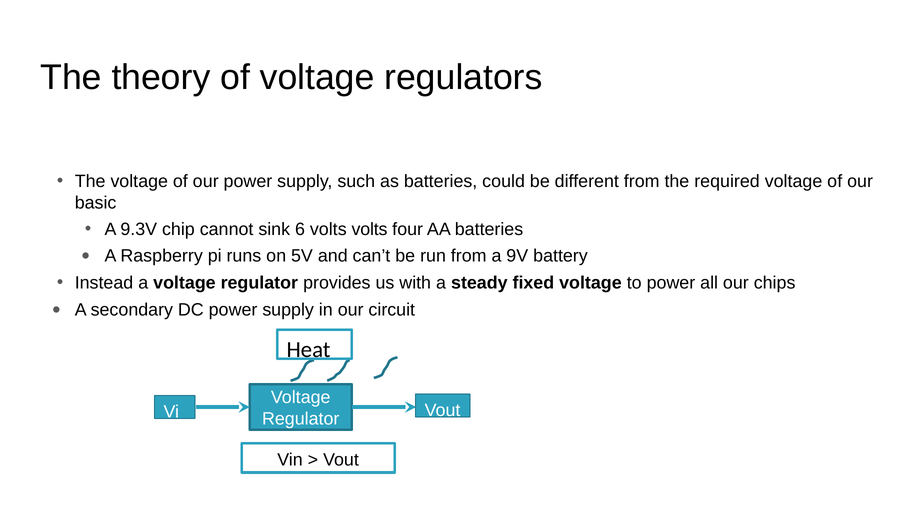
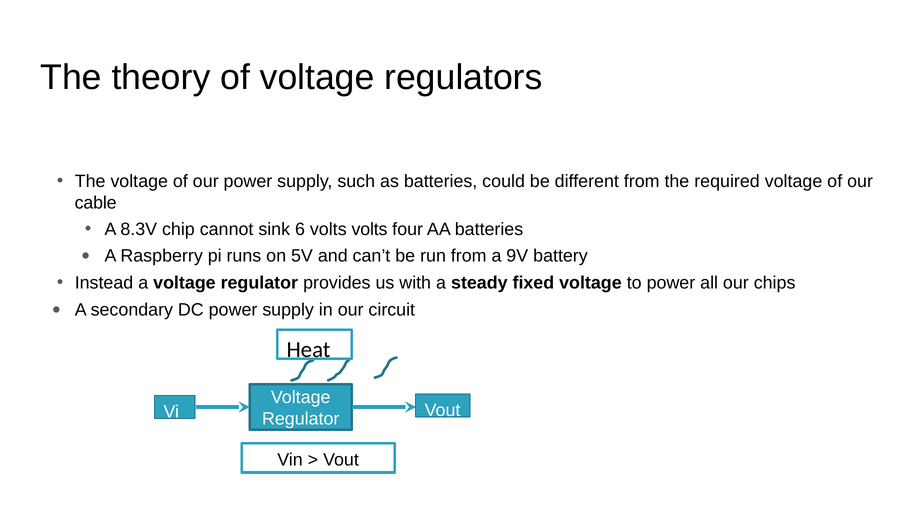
basic: basic -> cable
9.3V: 9.3V -> 8.3V
